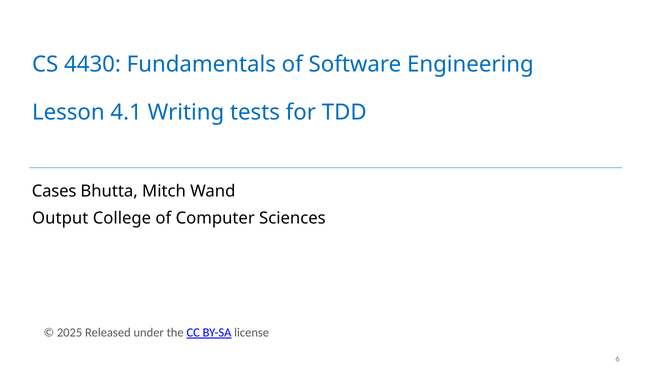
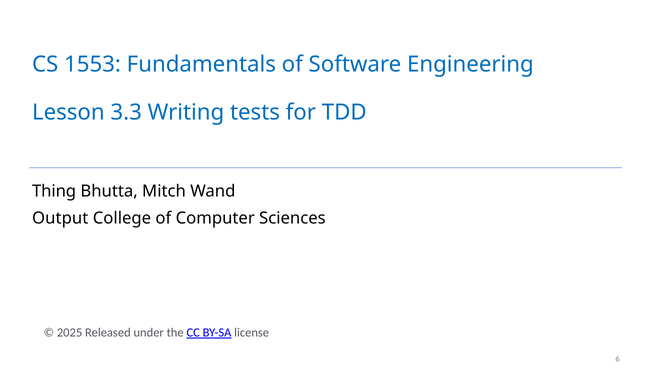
4430: 4430 -> 1553
4.1: 4.1 -> 3.3
Cases: Cases -> Thing
